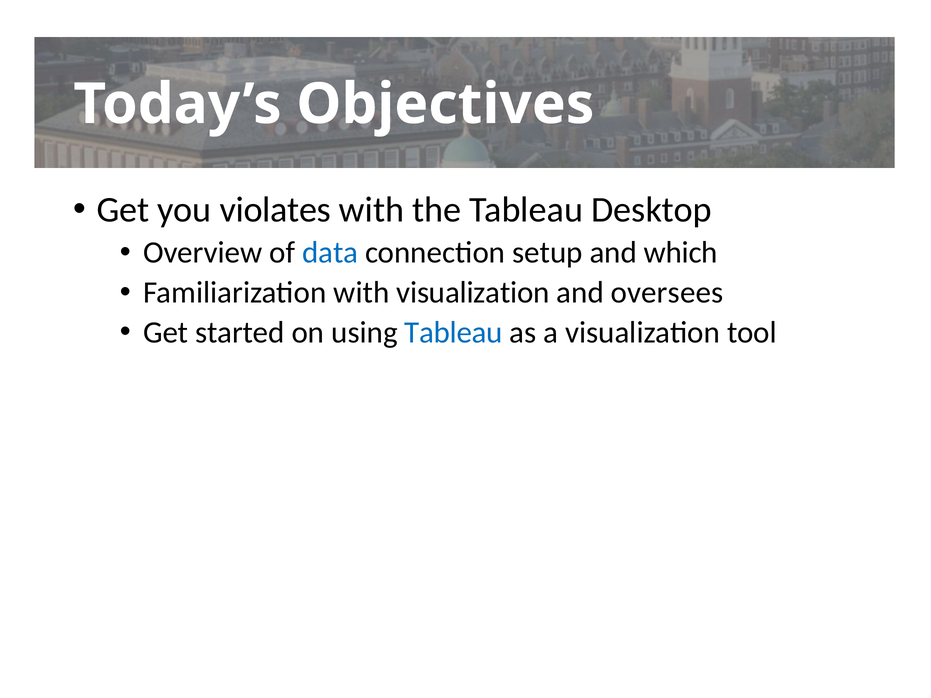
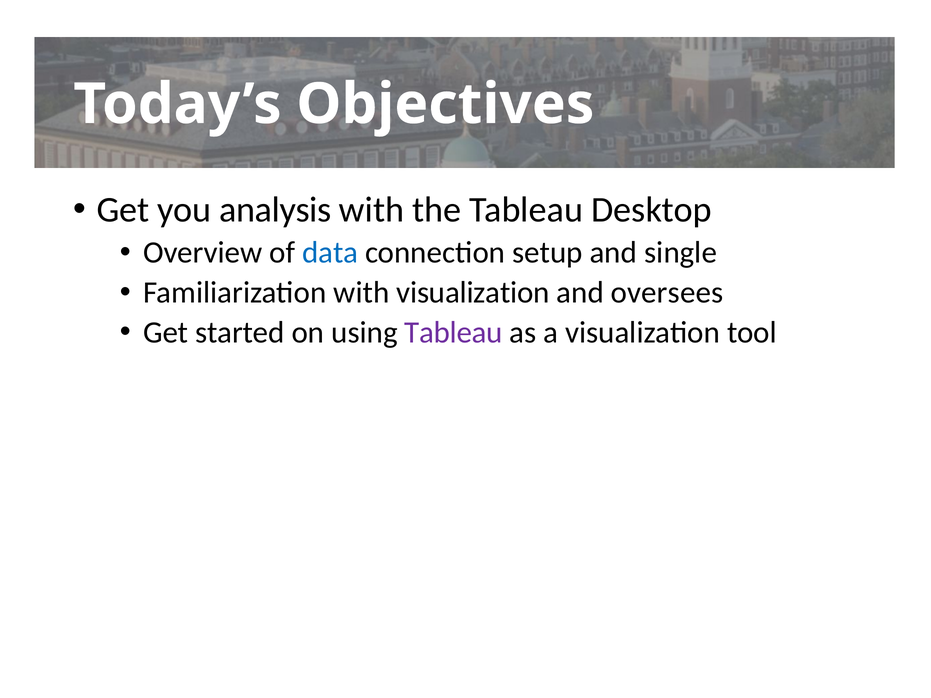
violates: violates -> analysis
which: which -> single
Tableau at (454, 333) colour: blue -> purple
